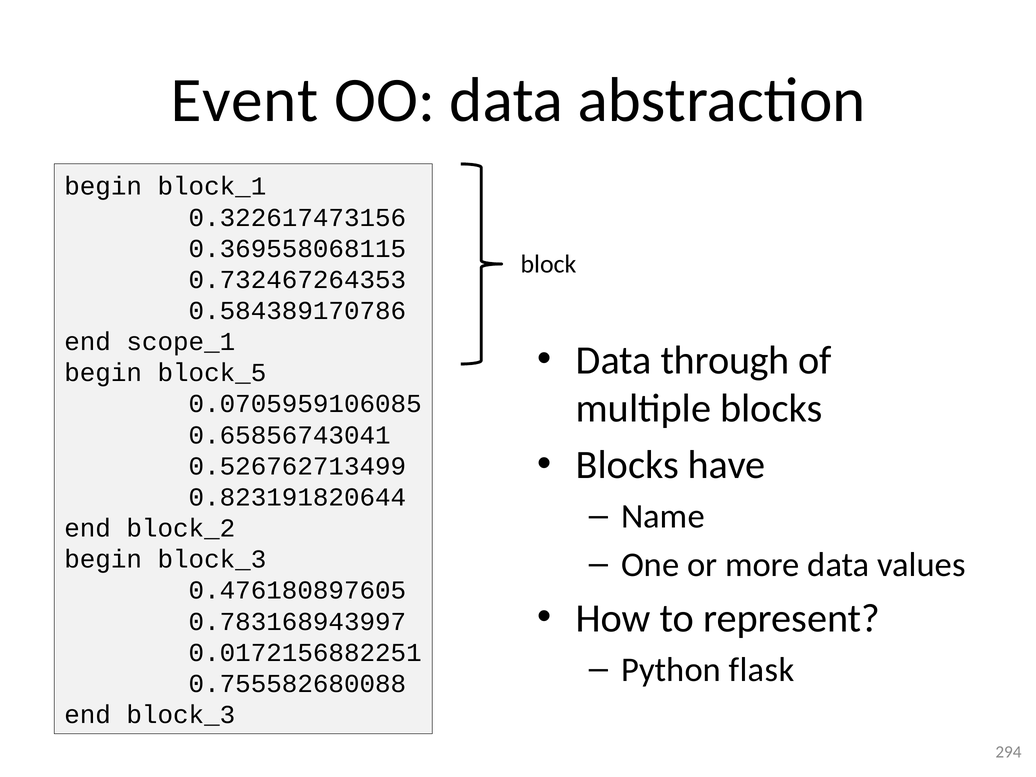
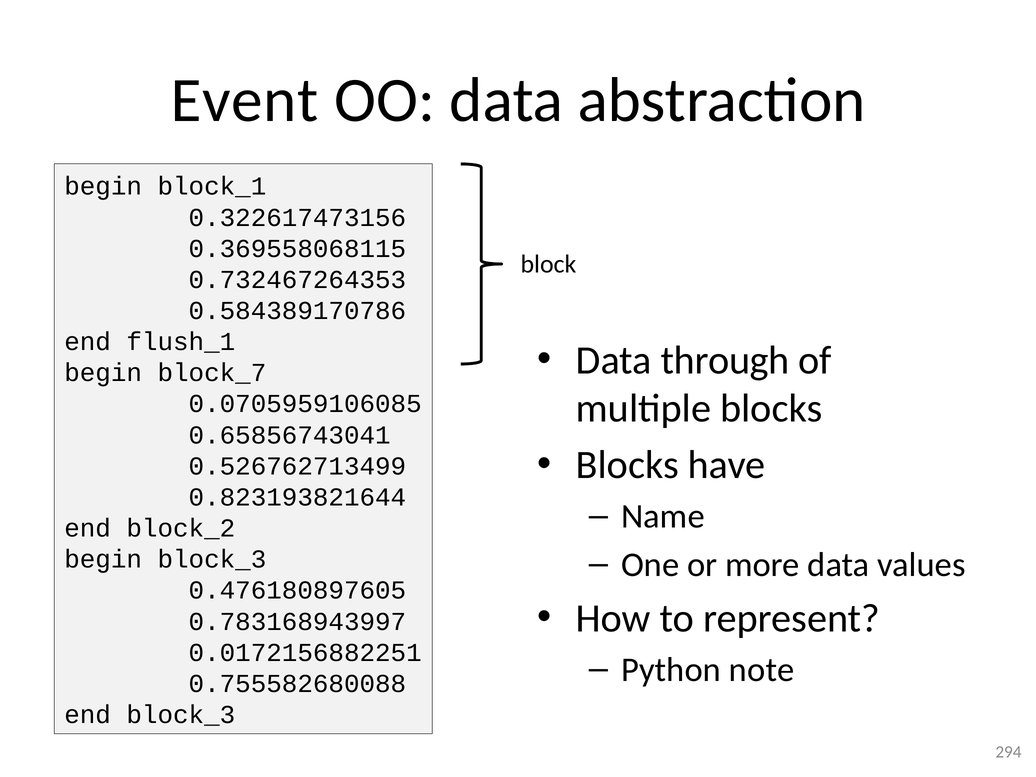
scope_1: scope_1 -> flush_1
block_5: block_5 -> block_7
0.823191820644: 0.823191820644 -> 0.823193821644
flask: flask -> note
